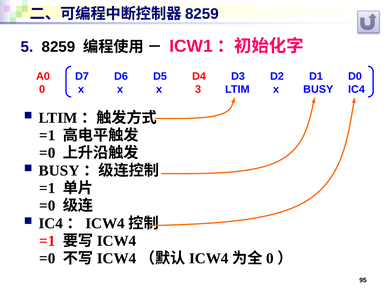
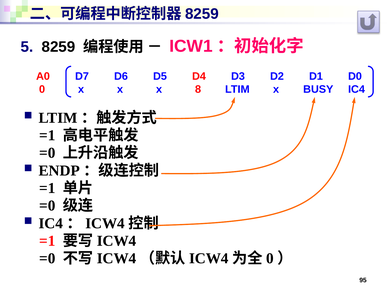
3: 3 -> 8
BUSY at (59, 171): BUSY -> ENDP
